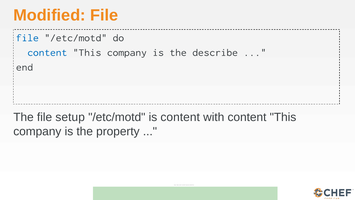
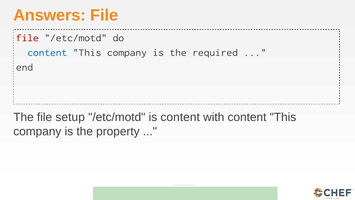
Modified: Modified -> Answers
file at (27, 38) colour: blue -> red
describe: describe -> required
